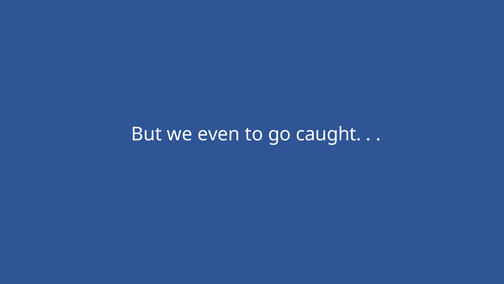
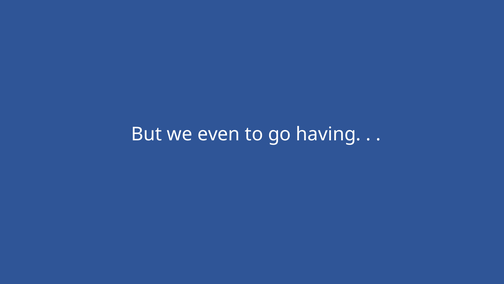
caught: caught -> having
